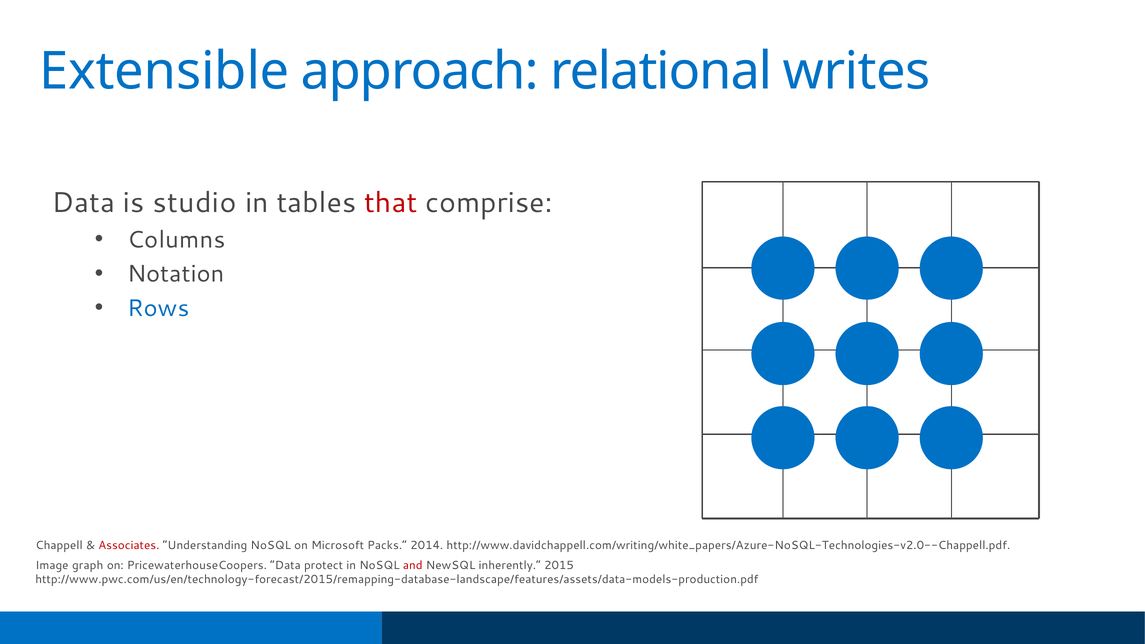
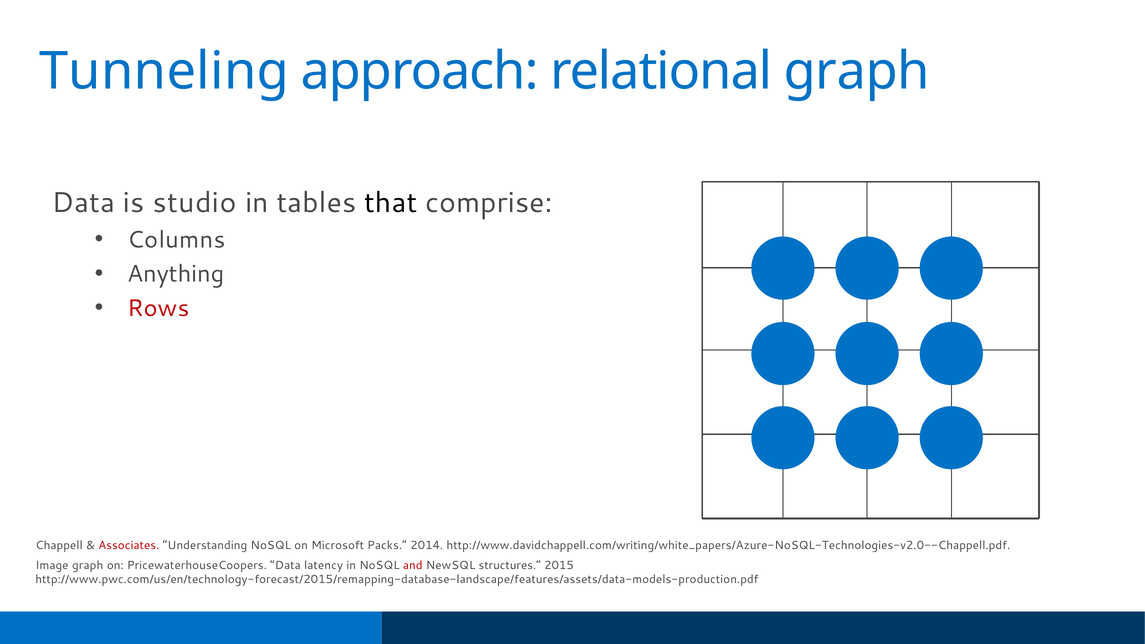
Extensible: Extensible -> Tunneling
relational writes: writes -> graph
that colour: red -> black
Notation: Notation -> Anything
Rows colour: blue -> red
protect: protect -> latency
inherently: inherently -> structures
